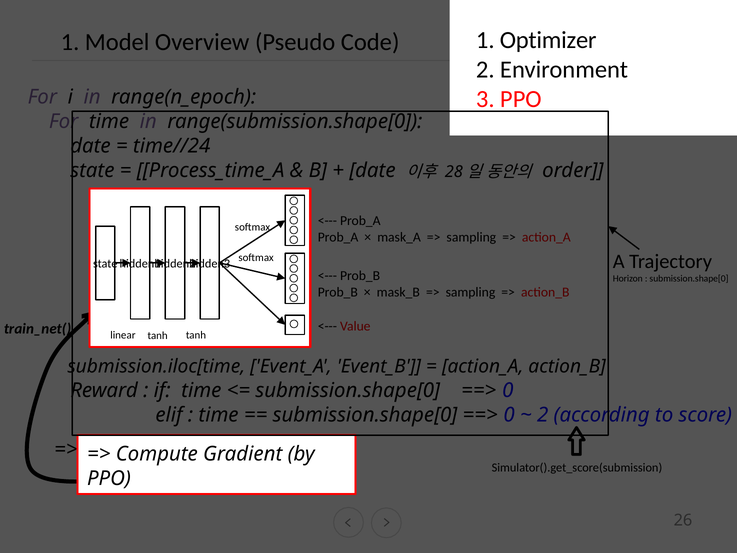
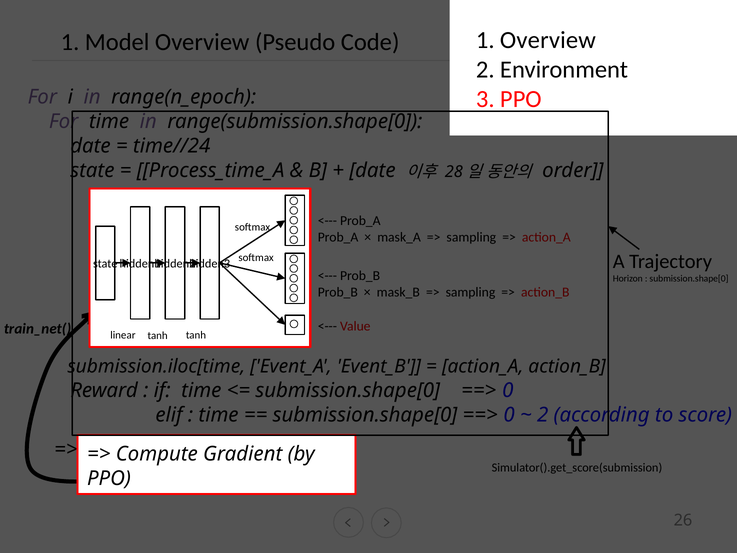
1 Optimizer: Optimizer -> Overview
